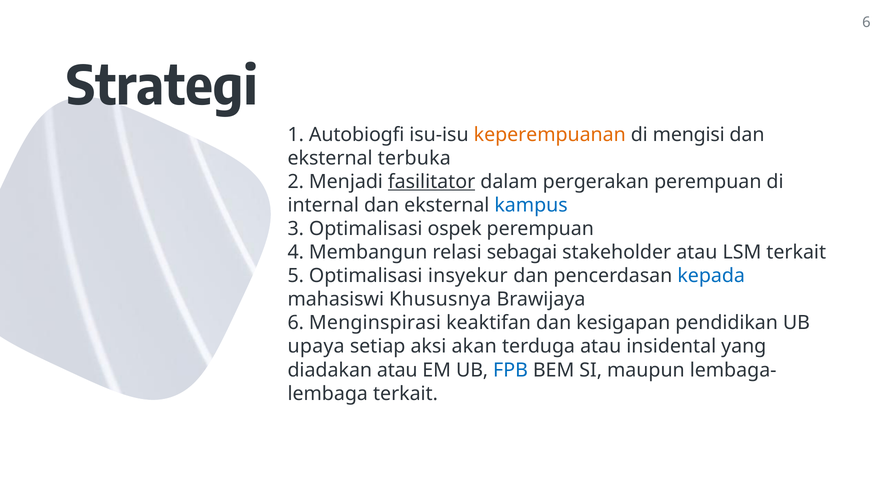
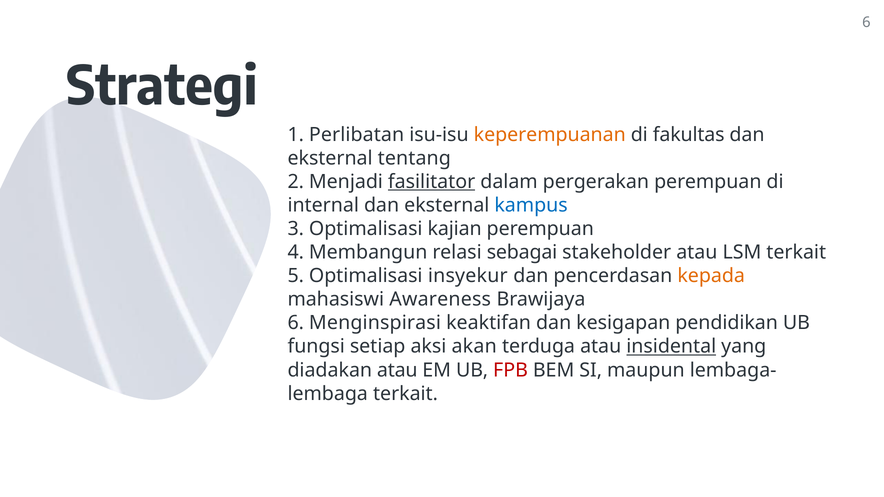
Autobiogfi: Autobiogfi -> Perlibatan
mengisi: mengisi -> fakultas
terbuka: terbuka -> tentang
ospek: ospek -> kajian
kepada colour: blue -> orange
Khususnya: Khususnya -> Awareness
upaya: upaya -> fungsi
insidental underline: none -> present
FPB colour: blue -> red
